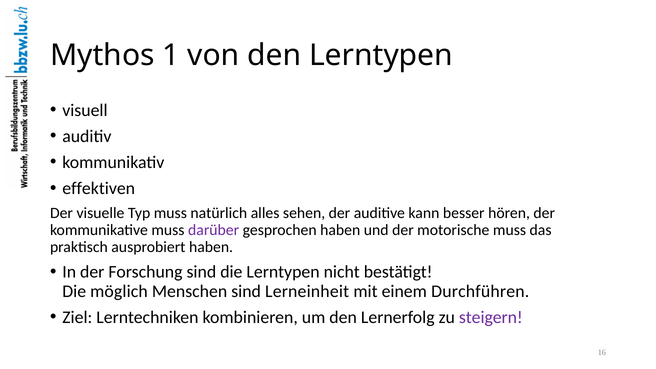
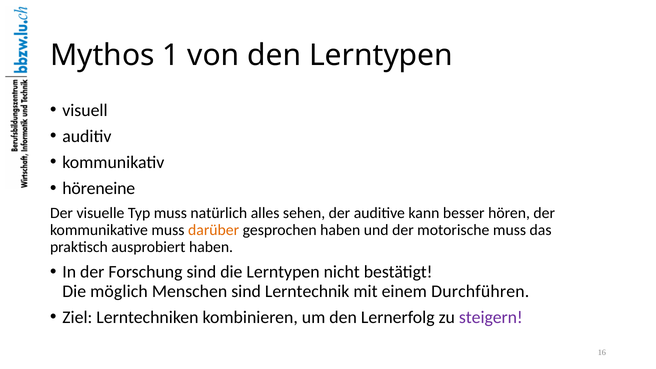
effektiven: effektiven -> höreneine
darüber colour: purple -> orange
Lerneinheit: Lerneinheit -> Lerntechnik
